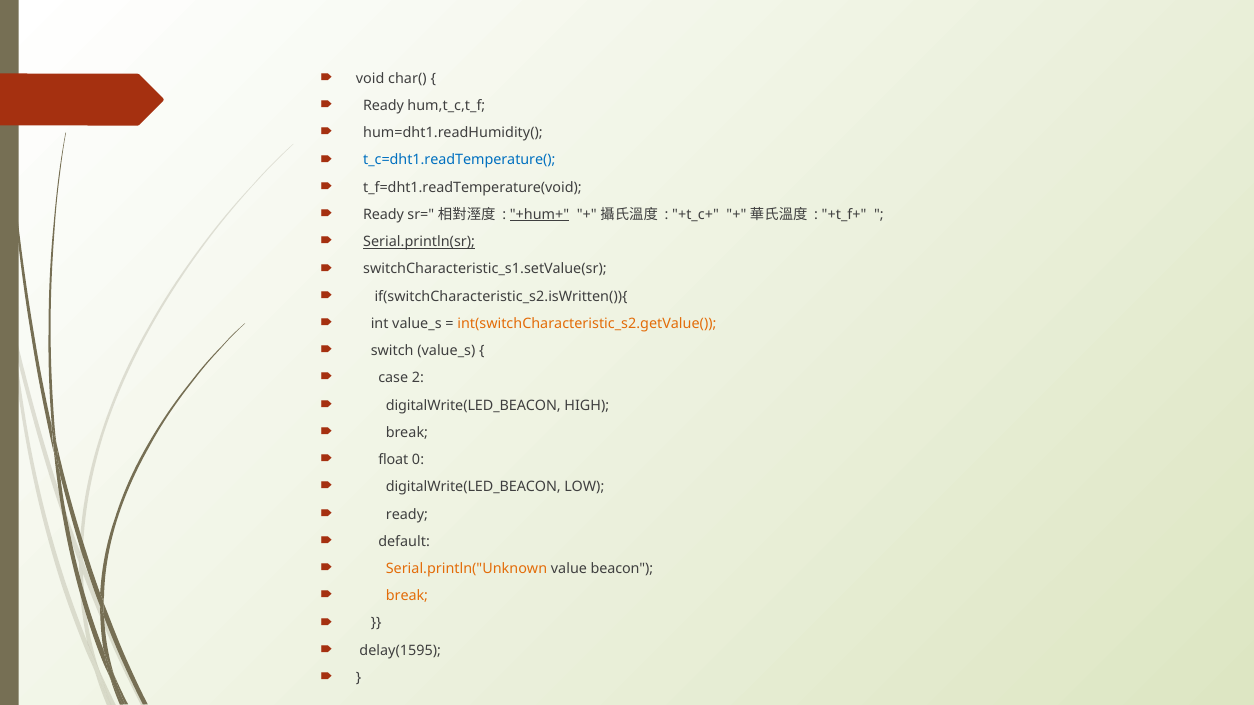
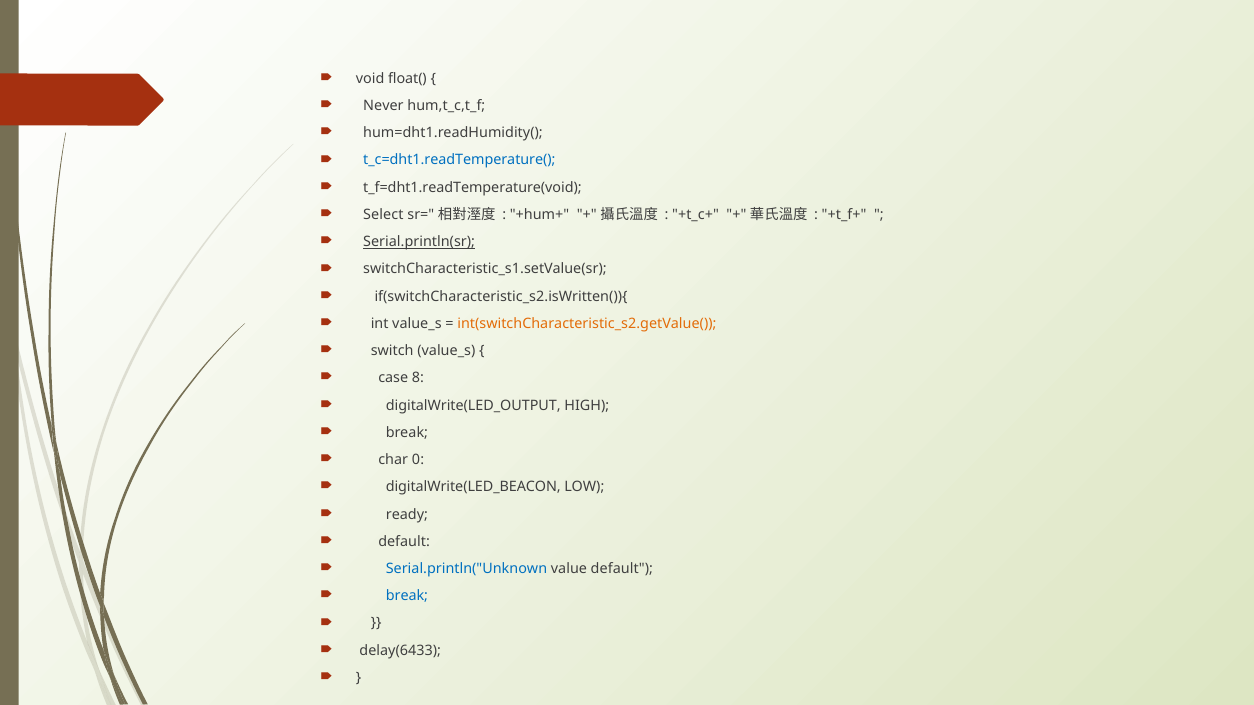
char(: char( -> float(
Ready at (384, 106): Ready -> Never
Ready at (384, 215): Ready -> Select
+hum+ underline: present -> none
2: 2 -> 8
digitalWrite(LED_BEACON at (473, 406): digitalWrite(LED_BEACON -> digitalWrite(LED_OUTPUT
float: float -> char
Serial.println("Unknown colour: orange -> blue
value beacon: beacon -> default
break at (407, 596) colour: orange -> blue
delay(1595: delay(1595 -> delay(6433
